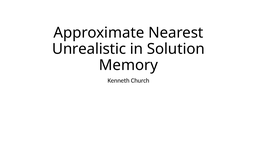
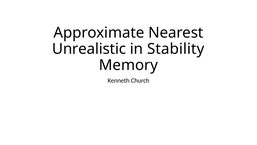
Solution: Solution -> Stability
